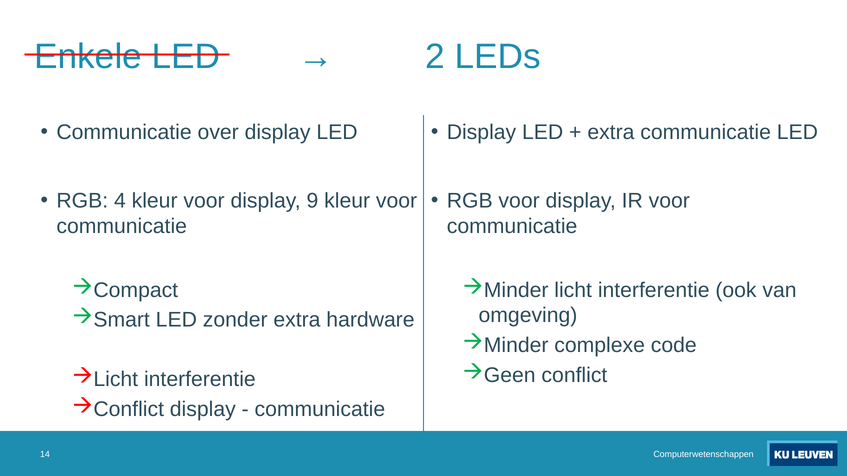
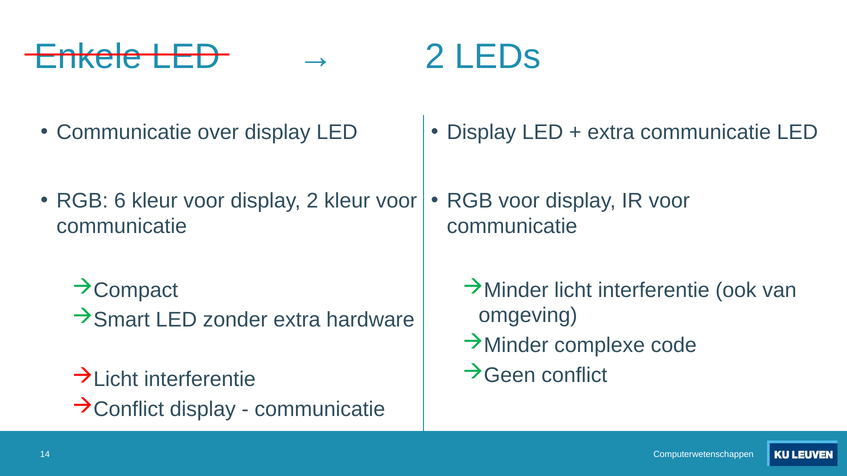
4: 4 -> 6
display 9: 9 -> 2
